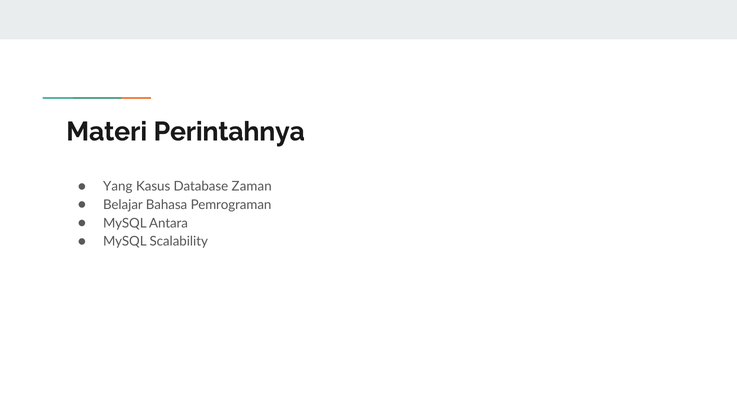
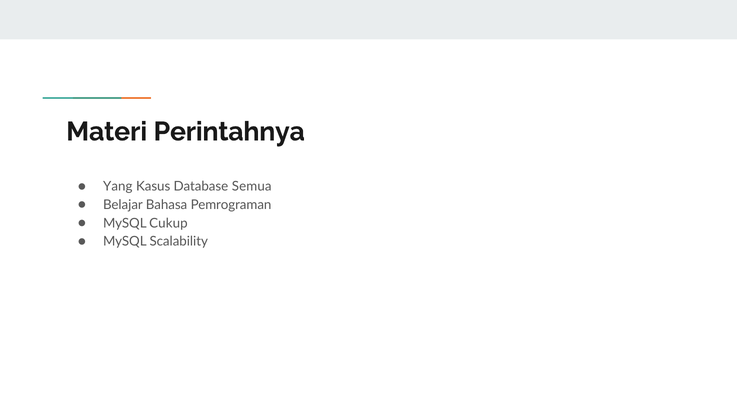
Zaman: Zaman -> Semua
Antara: Antara -> Cukup
